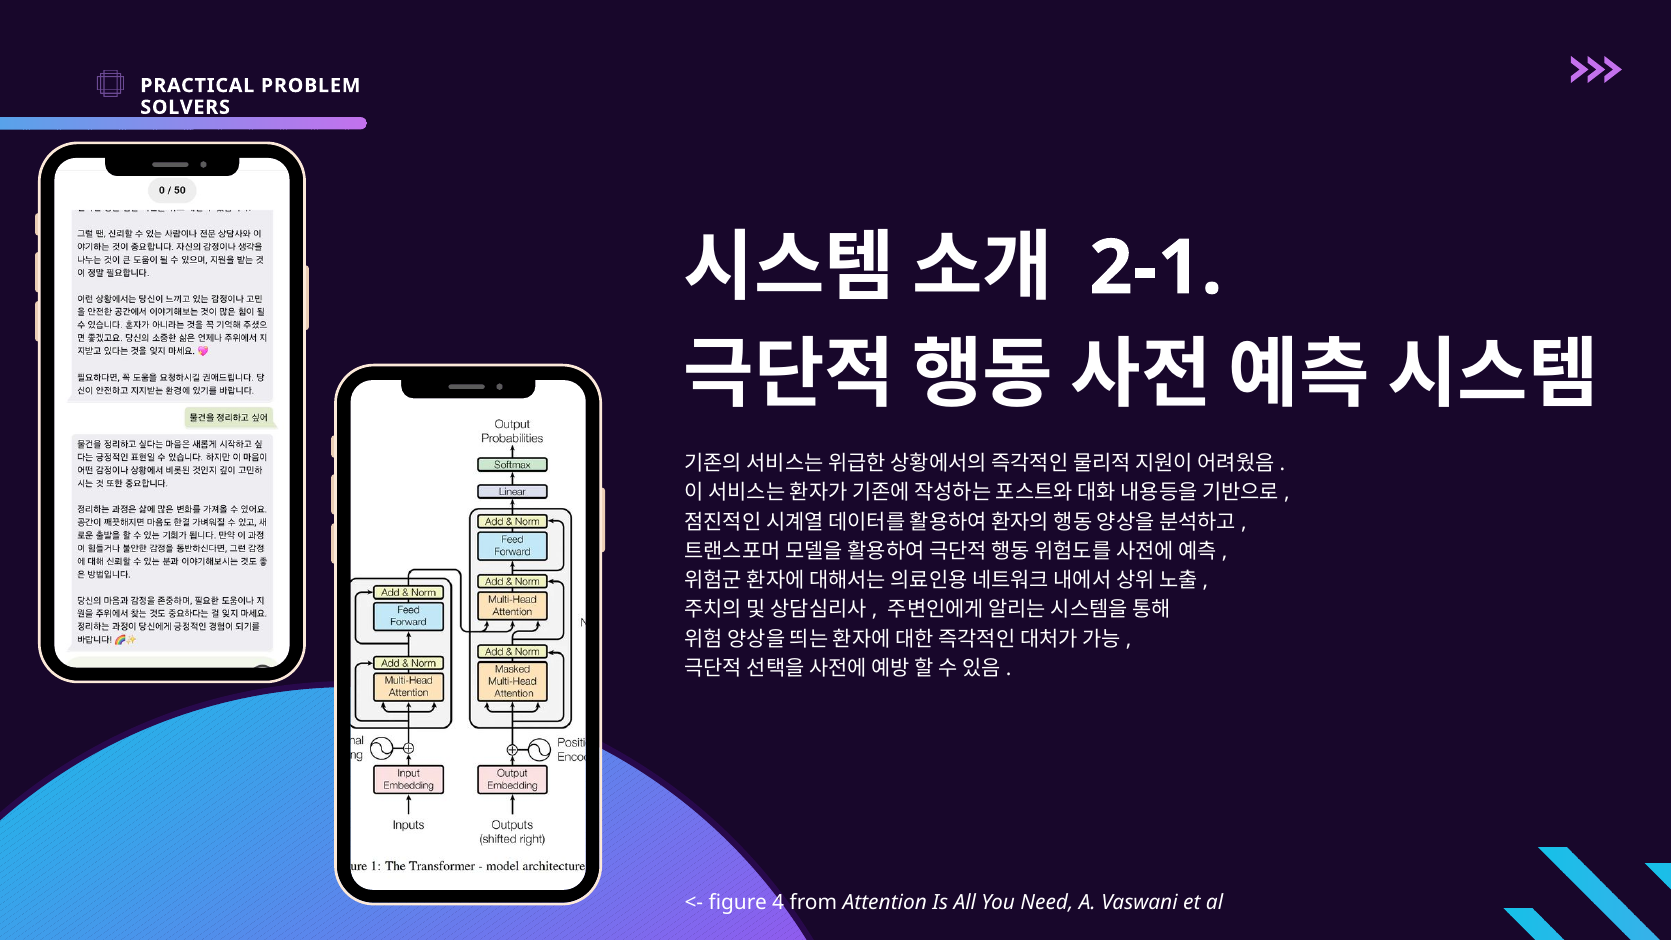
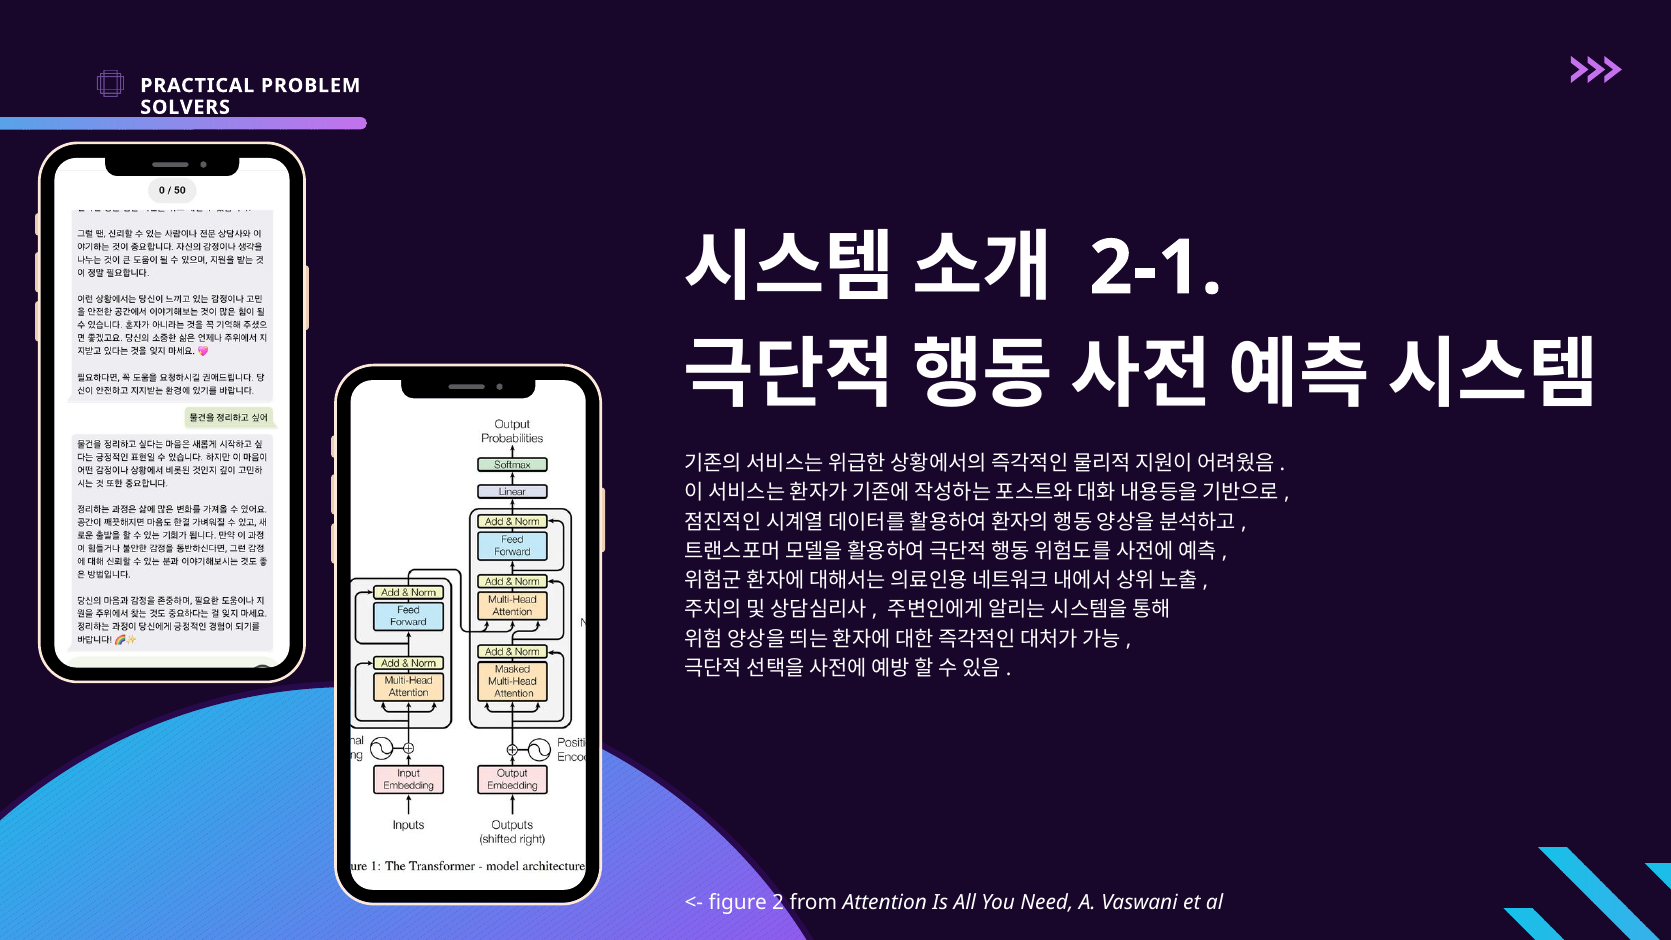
4: 4 -> 2
